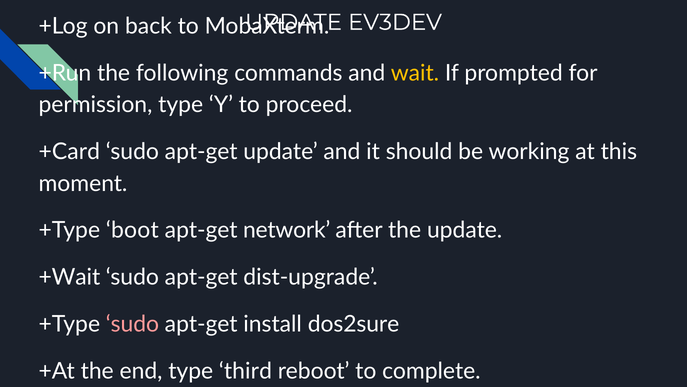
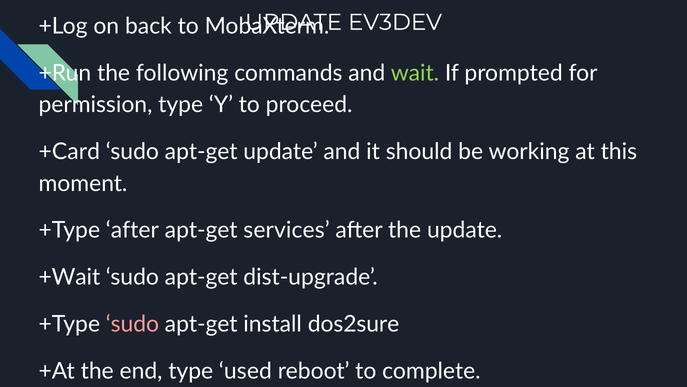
wait colour: yellow -> light green
+Type boot: boot -> after
network: network -> services
third: third -> used
